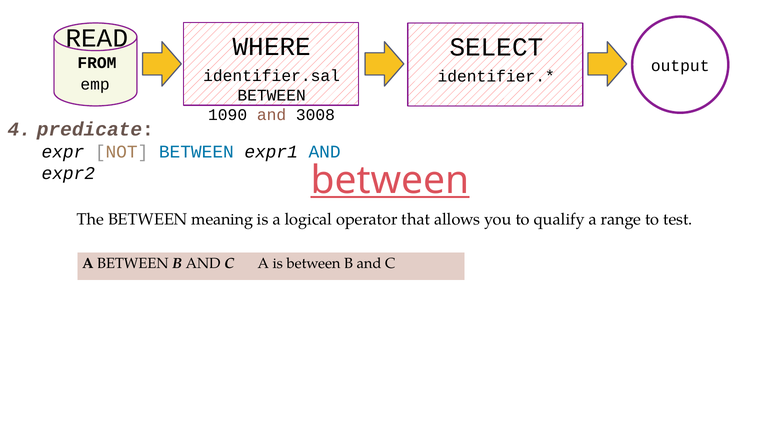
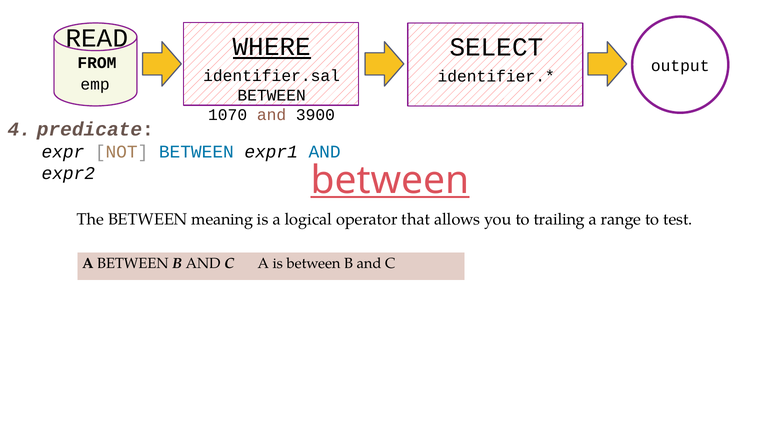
WHERE underline: none -> present
1090: 1090 -> 1070
3008: 3008 -> 3900
qualify: qualify -> trailing
